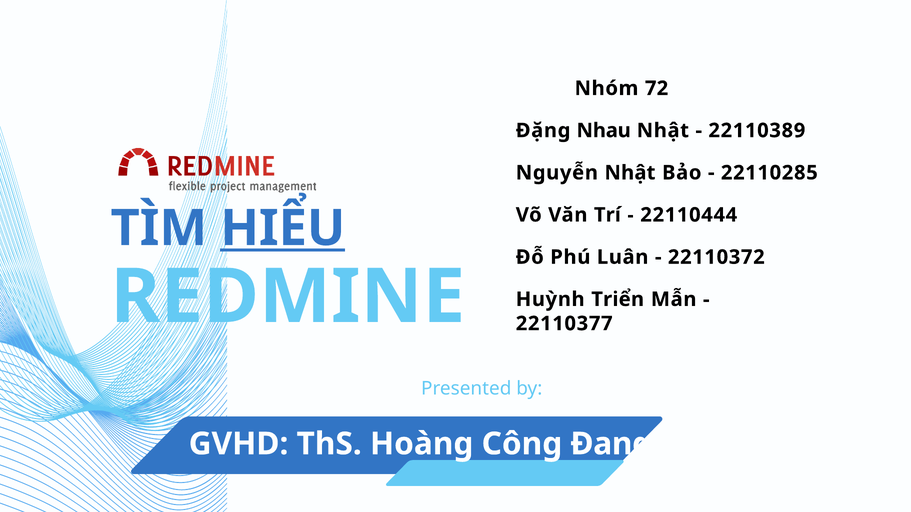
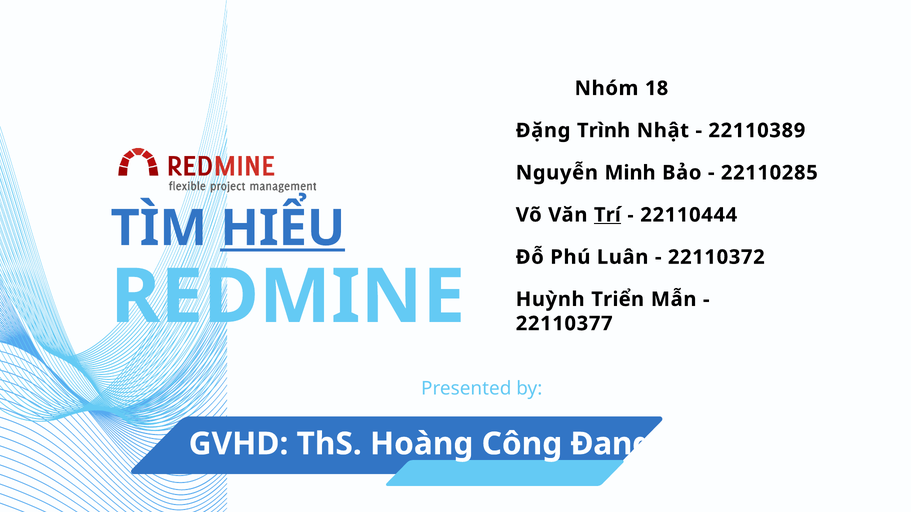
72: 72 -> 18
Nhau: Nhau -> Trình
Nguyễn Nhật: Nhật -> Minh
Trí underline: none -> present
